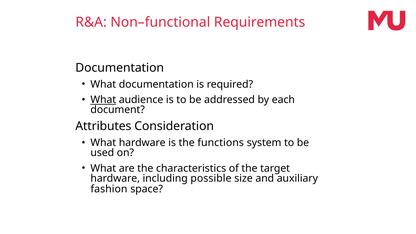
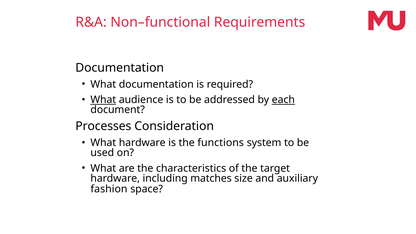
each underline: none -> present
Attributes: Attributes -> Processes
possible: possible -> matches
